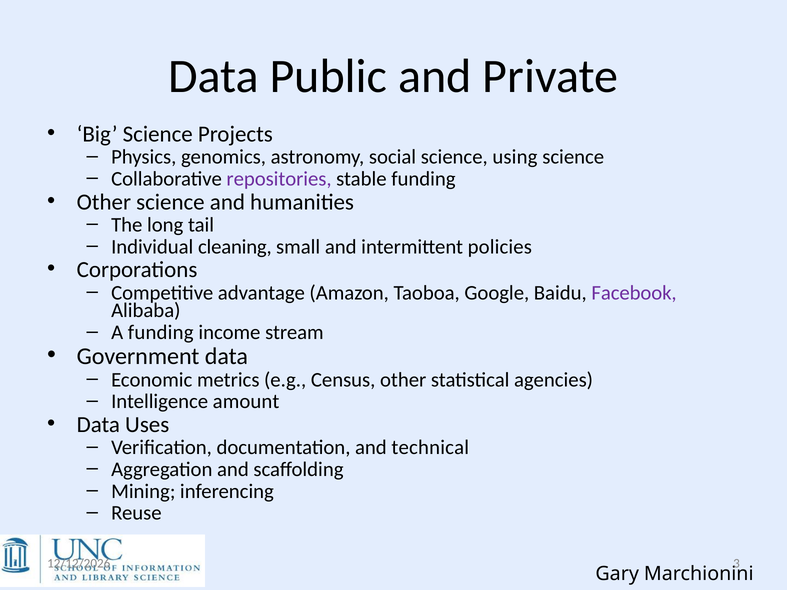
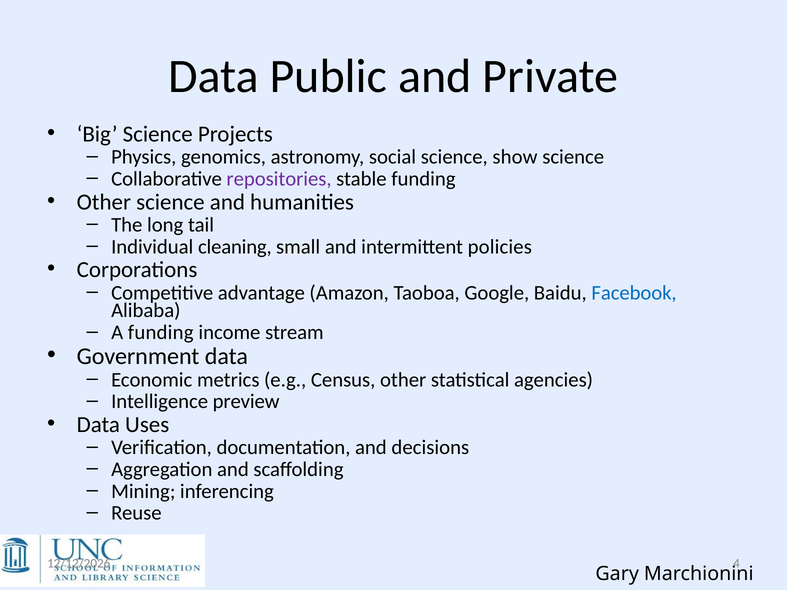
using: using -> show
Facebook colour: purple -> blue
amount: amount -> preview
technical: technical -> decisions
3: 3 -> 4
